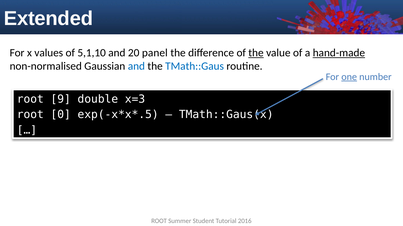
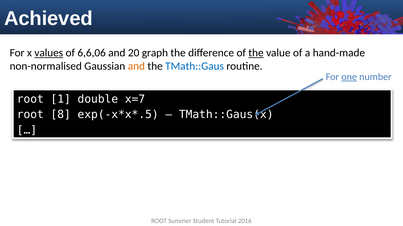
Extended: Extended -> Achieved
values underline: none -> present
5,1,10: 5,1,10 -> 6,6,06
panel: panel -> graph
hand-made underline: present -> none
and at (136, 66) colour: blue -> orange
9: 9 -> 1
x=3: x=3 -> x=7
0: 0 -> 8
